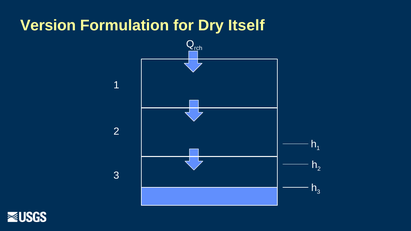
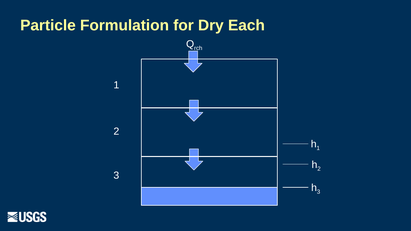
Version: Version -> Particle
Itself: Itself -> Each
